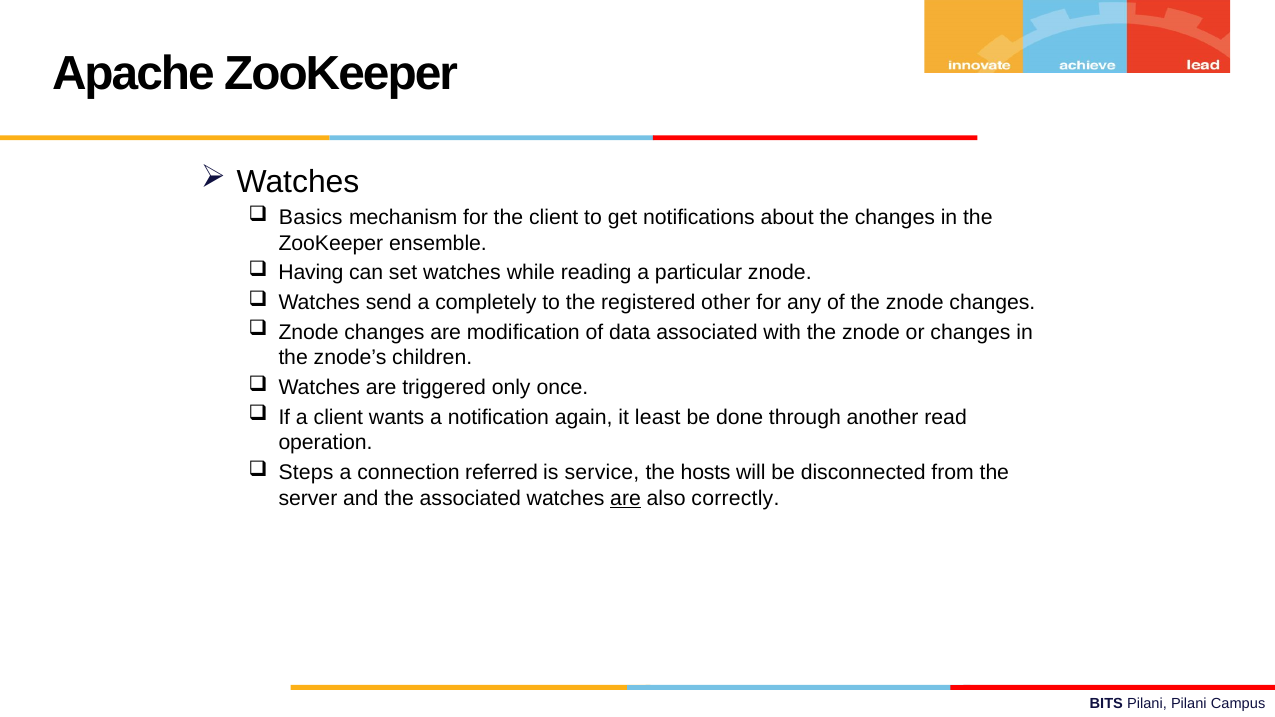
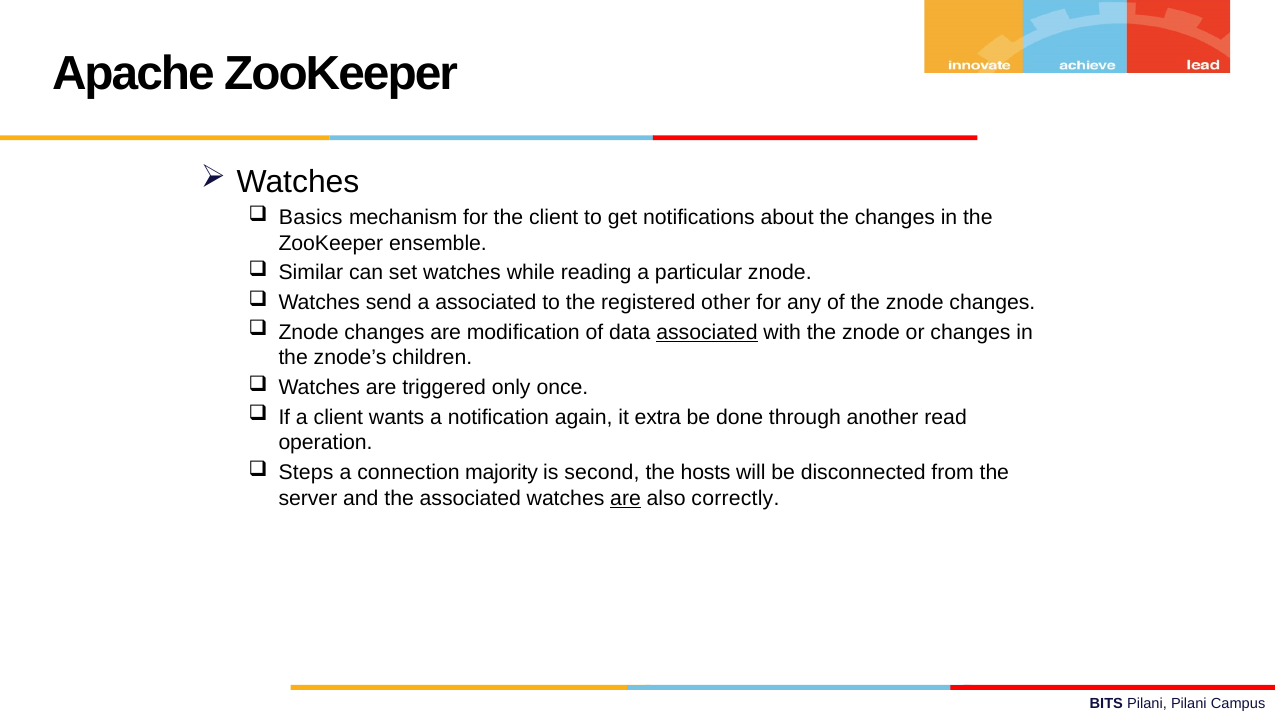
Having: Having -> Similar
a completely: completely -> associated
associated at (707, 332) underline: none -> present
least: least -> extra
referred: referred -> majority
service: service -> second
